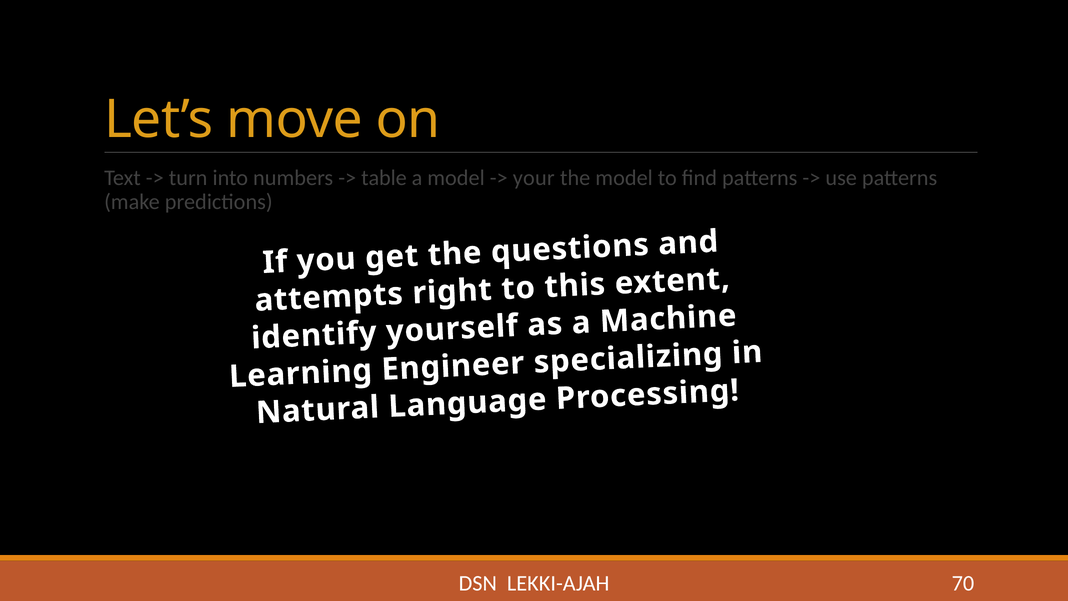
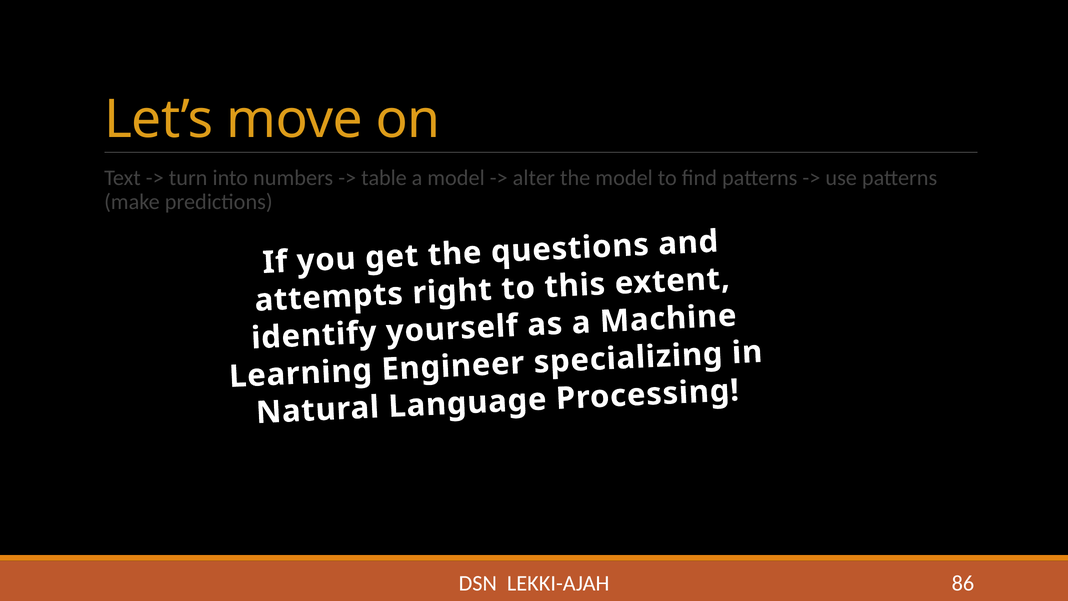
your: your -> alter
70: 70 -> 86
